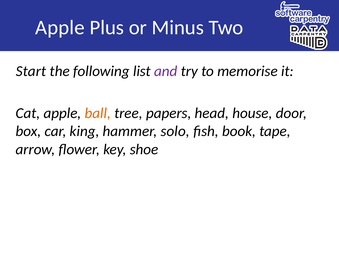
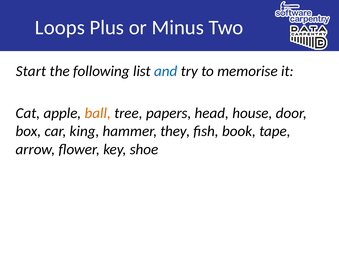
Apple at (60, 28): Apple -> Loops
and colour: purple -> blue
solo: solo -> they
